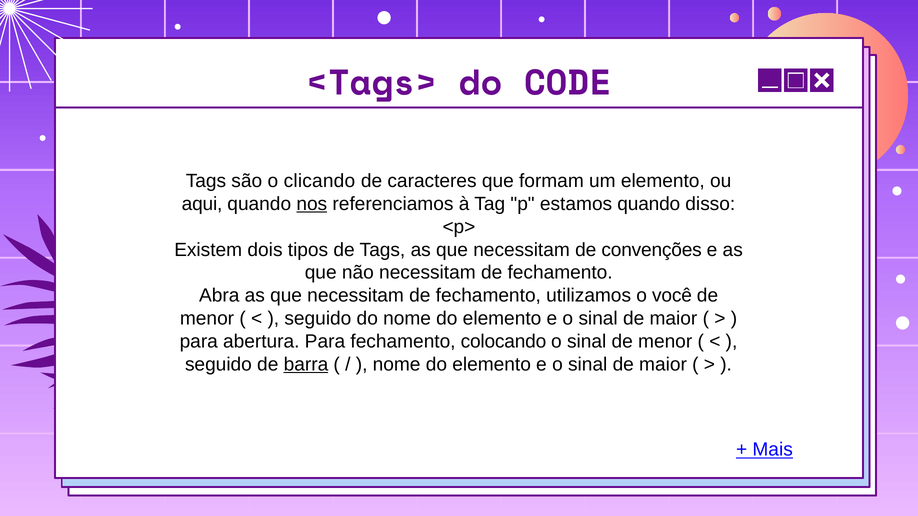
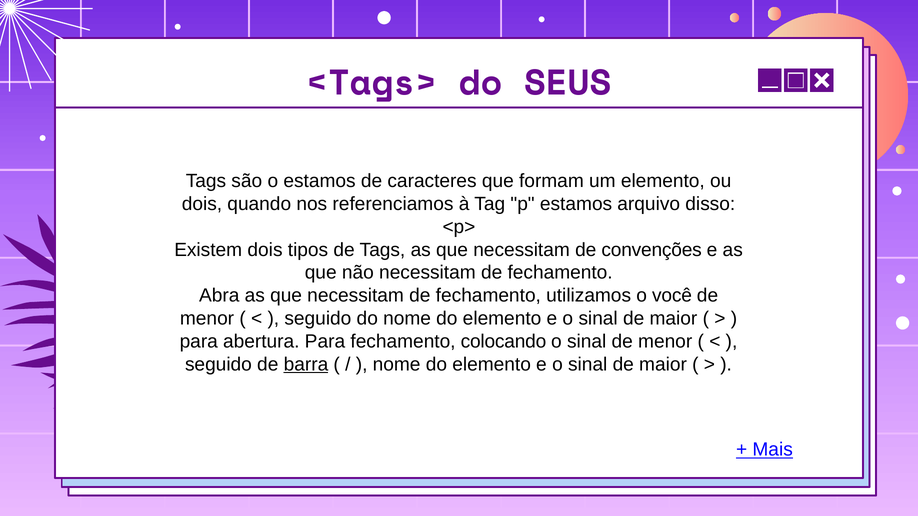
CODE: CODE -> SEUS
o clicando: clicando -> estamos
aqui at (202, 204): aqui -> dois
nos underline: present -> none
estamos quando: quando -> arquivo
